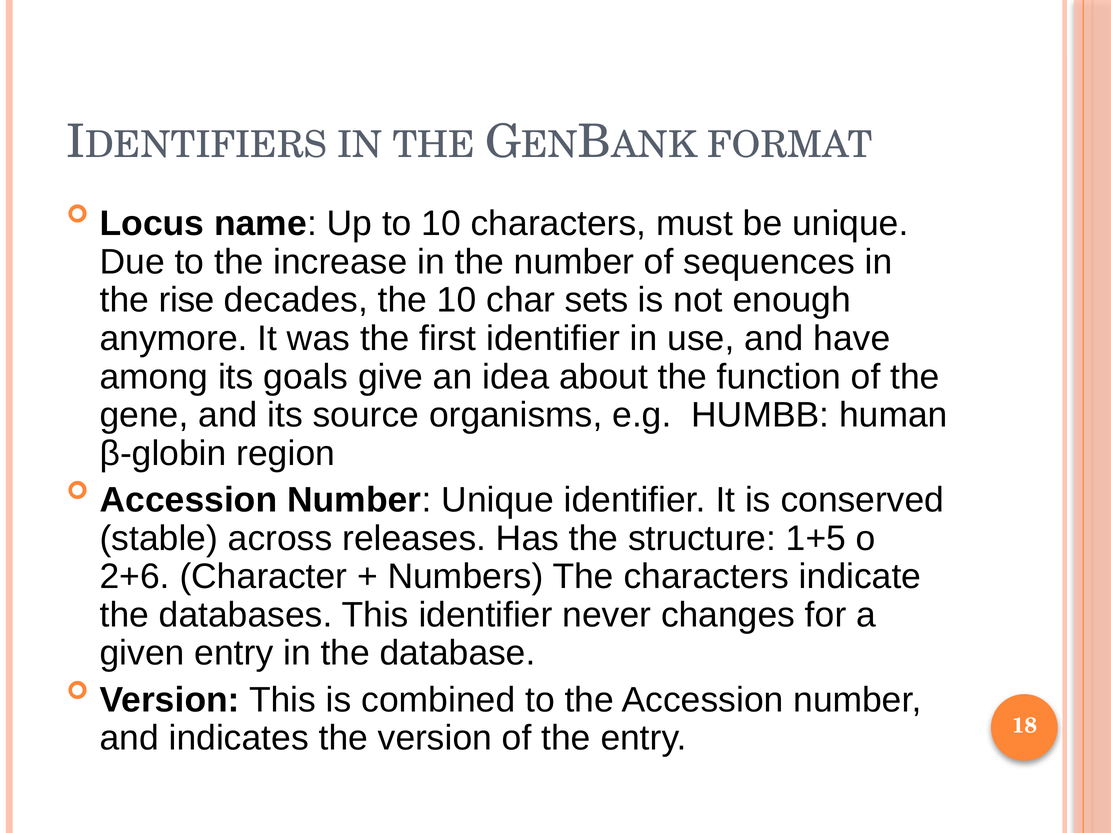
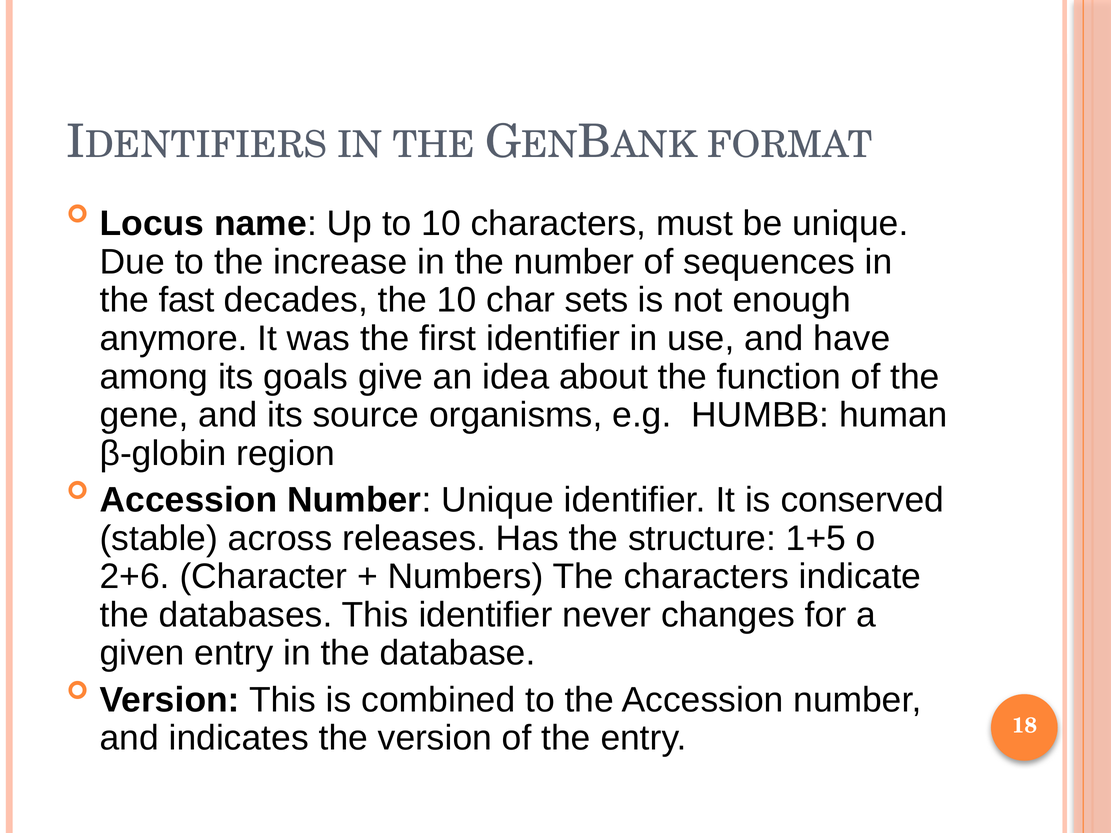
rise: rise -> fast
